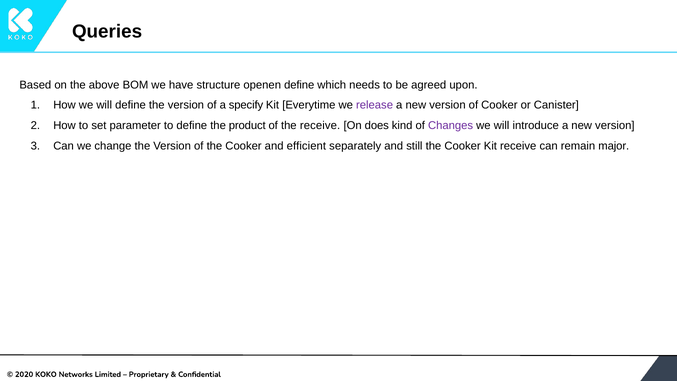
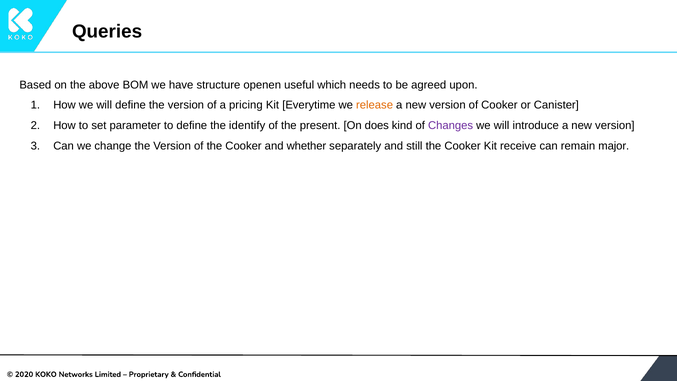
openen define: define -> useful
specify: specify -> pricing
release colour: purple -> orange
product: product -> identify
the receive: receive -> present
efficient: efficient -> whether
